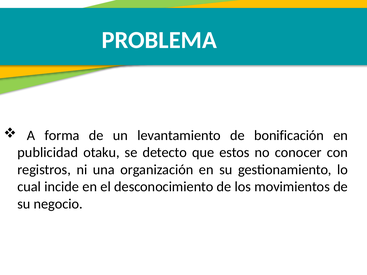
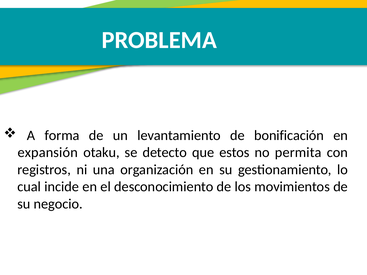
publicidad: publicidad -> expansión
conocer: conocer -> permita
